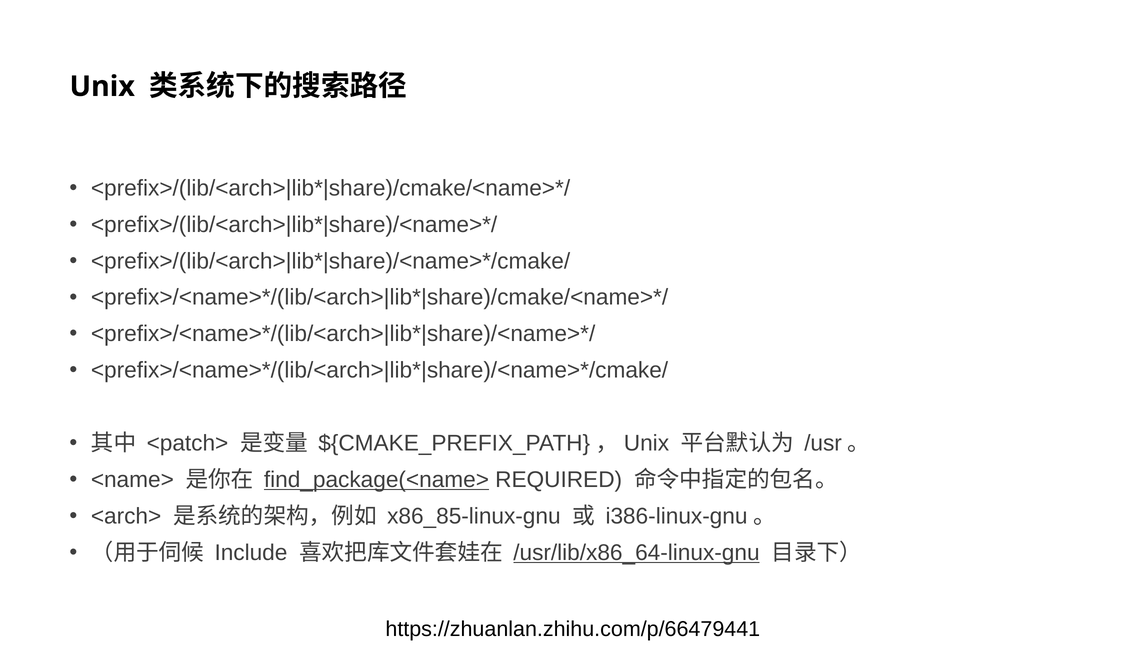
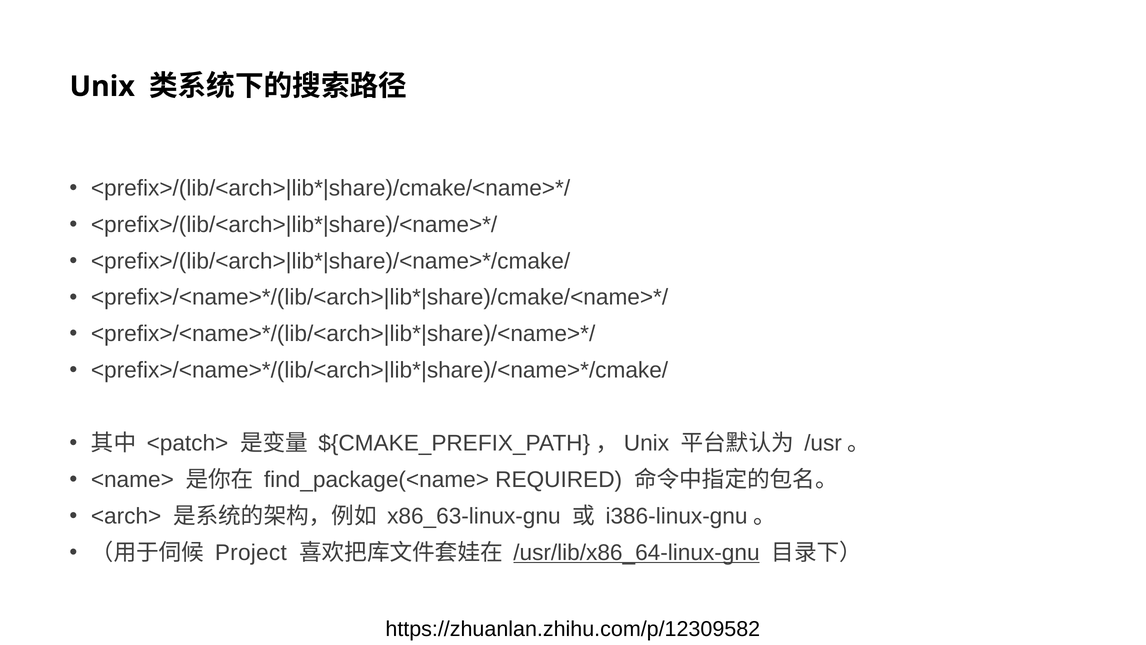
find_package(<name> underline: present -> none
x86_85-linux-gnu: x86_85-linux-gnu -> x86_63-linux-gnu
Include: Include -> Project
https://zhuanlan.zhihu.com/p/66479441: https://zhuanlan.zhihu.com/p/66479441 -> https://zhuanlan.zhihu.com/p/12309582
